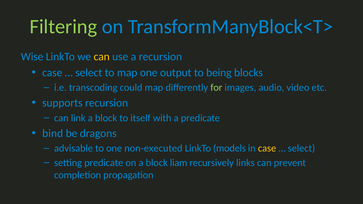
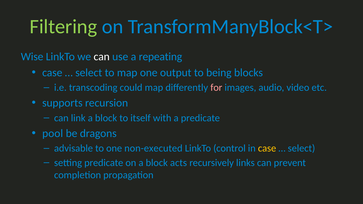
can at (102, 57) colour: yellow -> white
a recursion: recursion -> repeating
for colour: light green -> pink
bind: bind -> pool
models: models -> control
liam: liam -> acts
